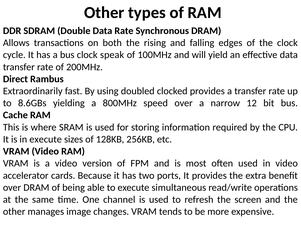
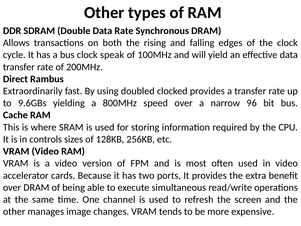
8.6GBs: 8.6GBs -> 9.6GBs
12: 12 -> 96
in execute: execute -> controls
